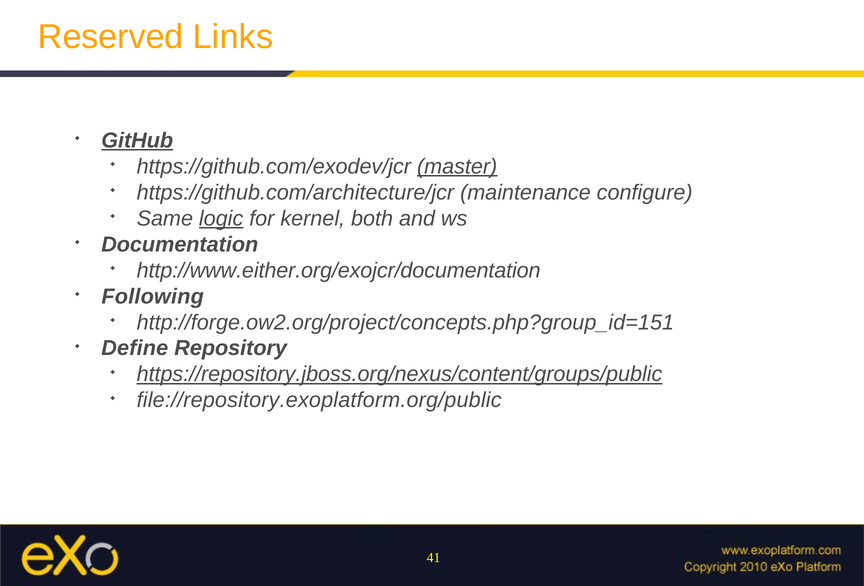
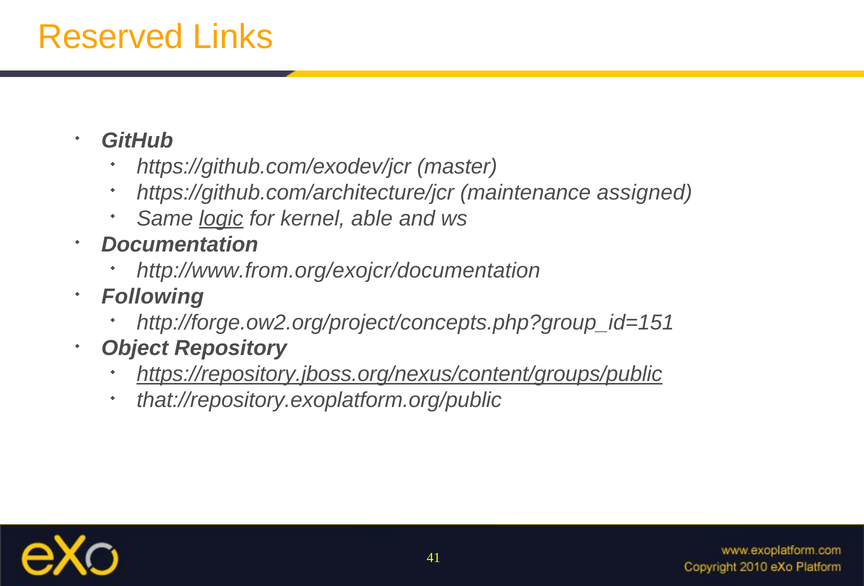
GitHub underline: present -> none
master underline: present -> none
configure: configure -> assigned
both: both -> able
http://www.either.org/exojcr/documentation: http://www.either.org/exojcr/documentation -> http://www.from.org/exojcr/documentation
Define: Define -> Object
file://repository.exoplatform.org/public: file://repository.exoplatform.org/public -> that://repository.exoplatform.org/public
